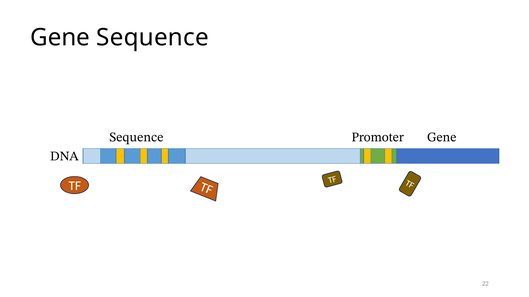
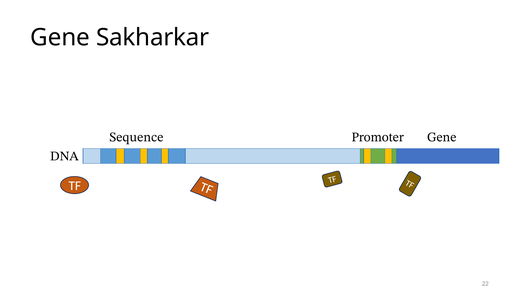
Gene Sequence: Sequence -> Sakharkar
